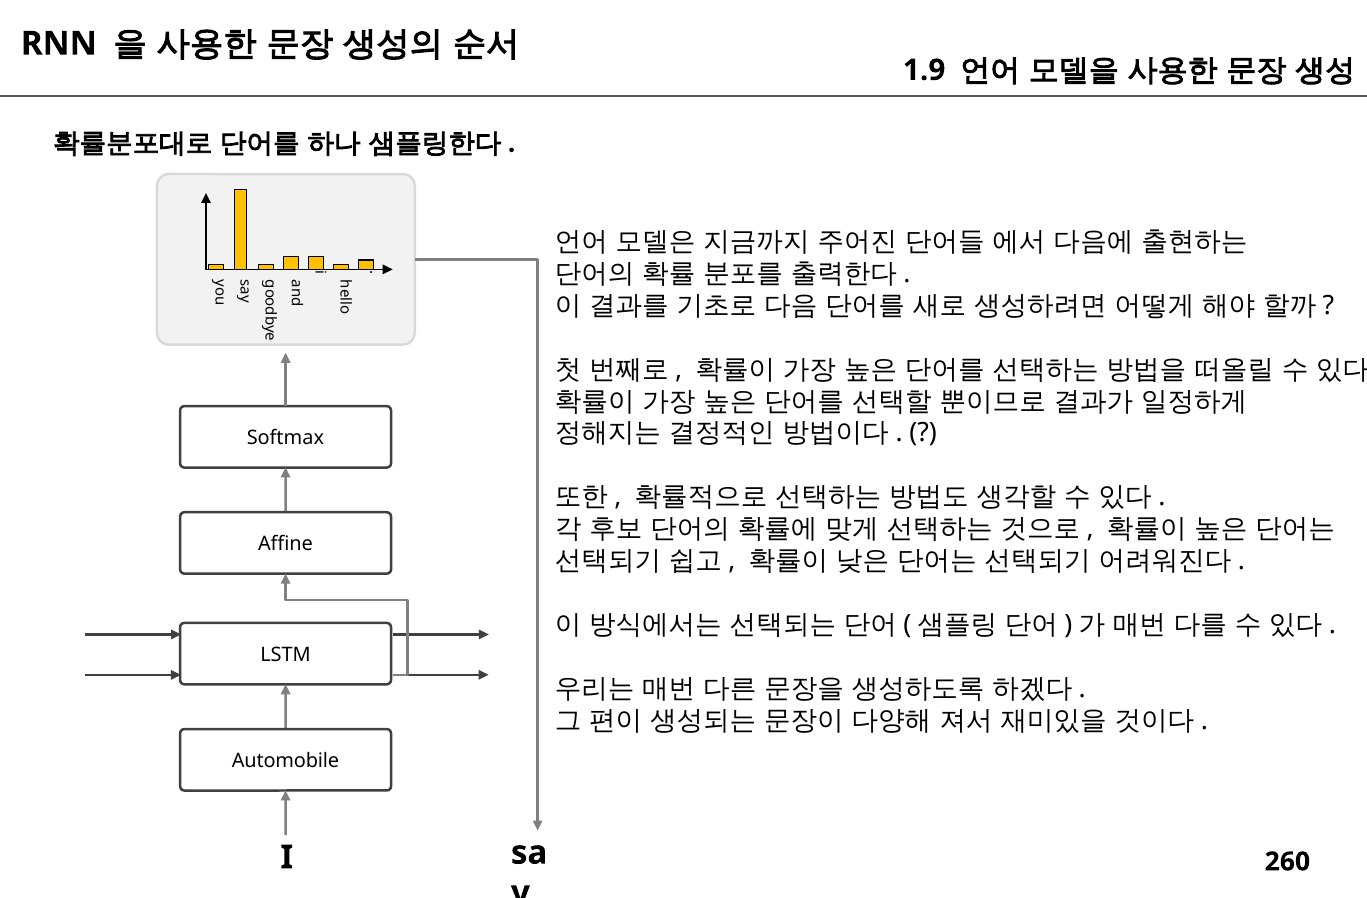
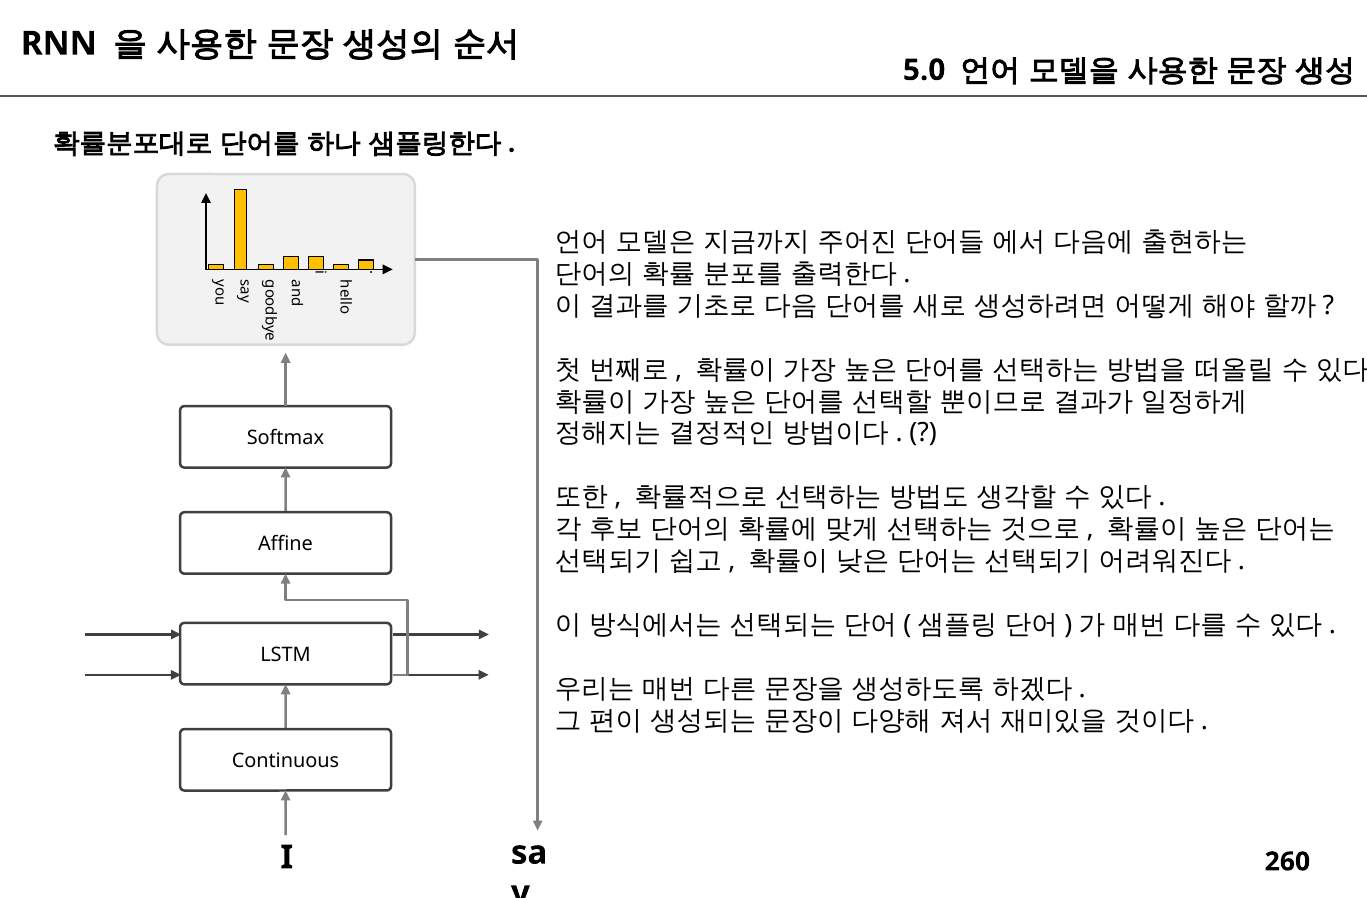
1.9: 1.9 -> 5.0
Automobile: Automobile -> Continuous
